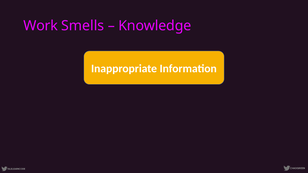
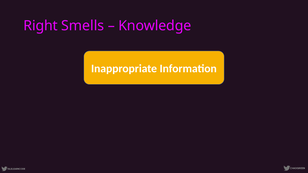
Work: Work -> Right
